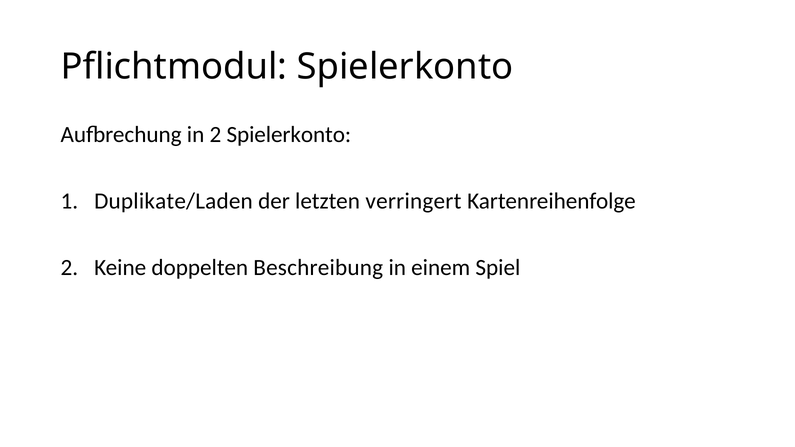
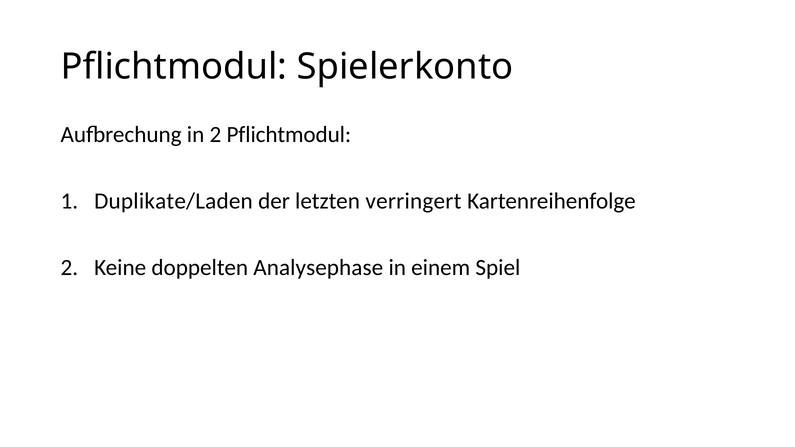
2 Spielerkonto: Spielerkonto -> Pflichtmodul
Beschreibung: Beschreibung -> Analysephase
